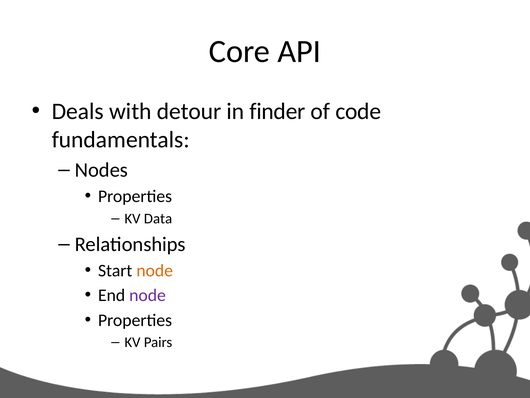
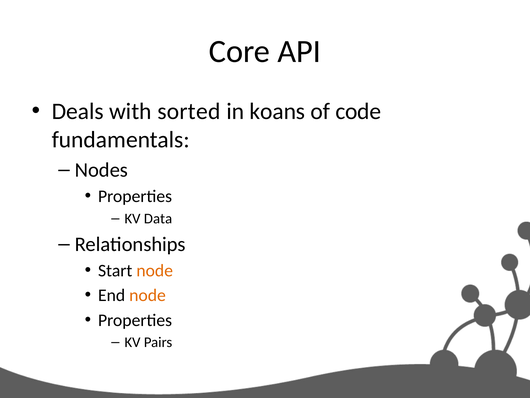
detour: detour -> sorted
finder: finder -> koans
node at (147, 295) colour: purple -> orange
